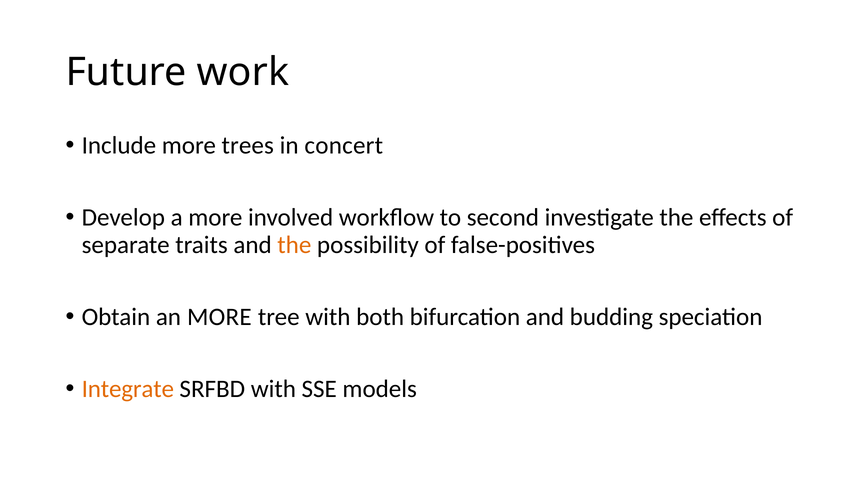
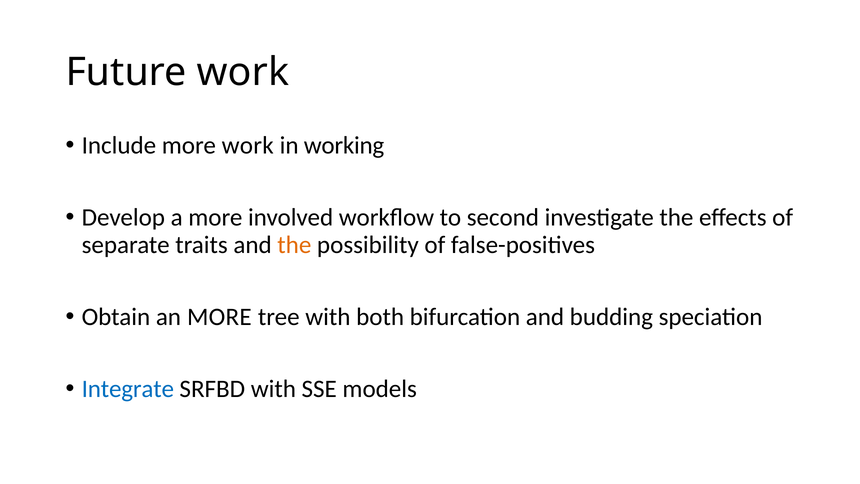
more trees: trees -> work
concert: concert -> working
Integrate colour: orange -> blue
